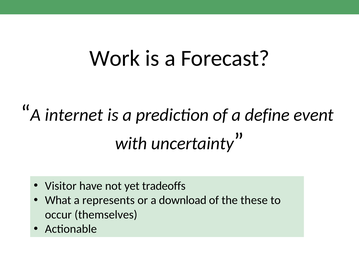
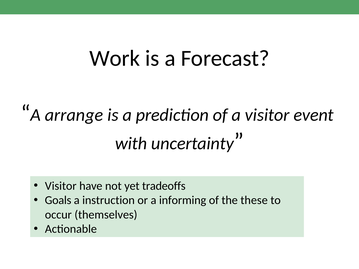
internet: internet -> arrange
a define: define -> visitor
What: What -> Goals
represents: represents -> instruction
download: download -> informing
